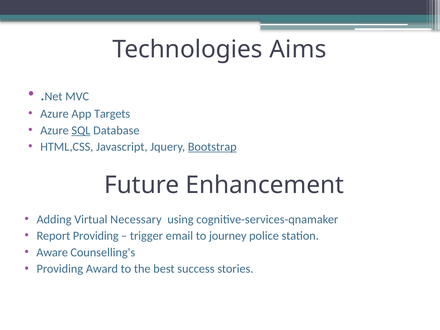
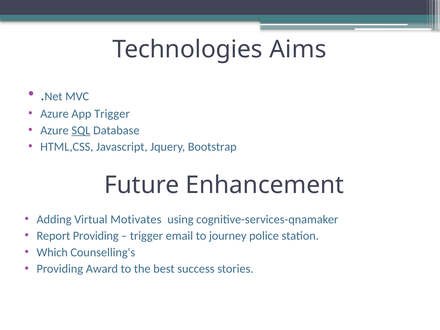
App Targets: Targets -> Trigger
Bootstrap underline: present -> none
Necessary: Necessary -> Motivates
Aware: Aware -> Which
